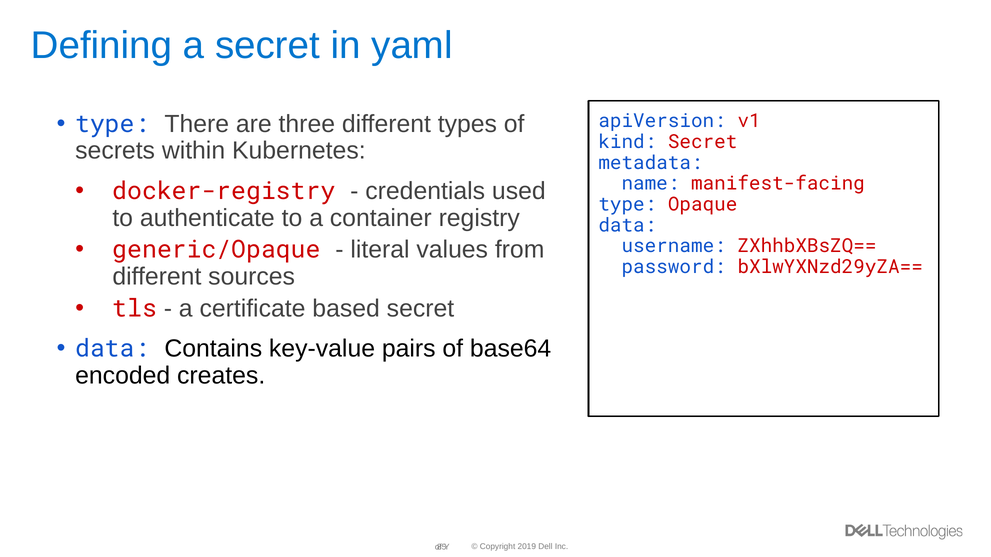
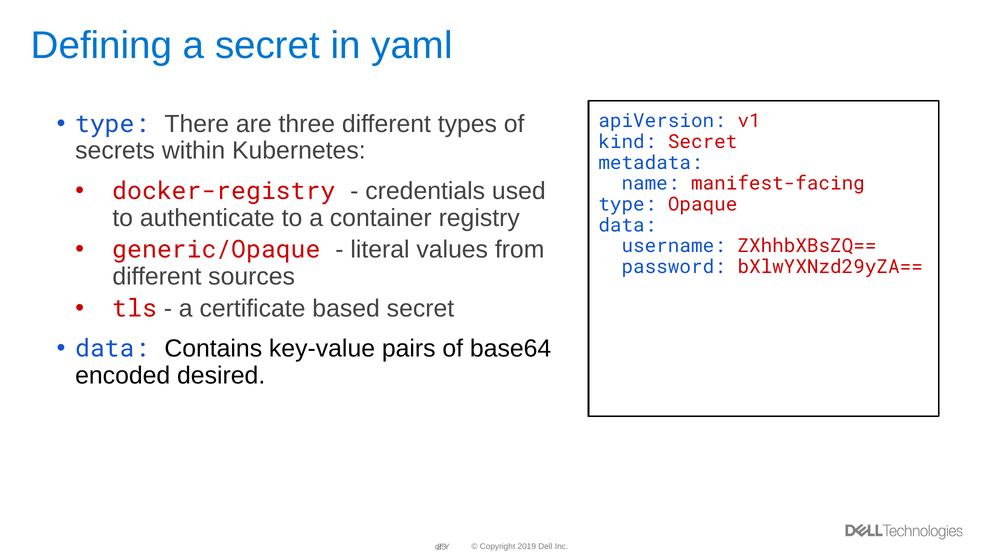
creates: creates -> desired
